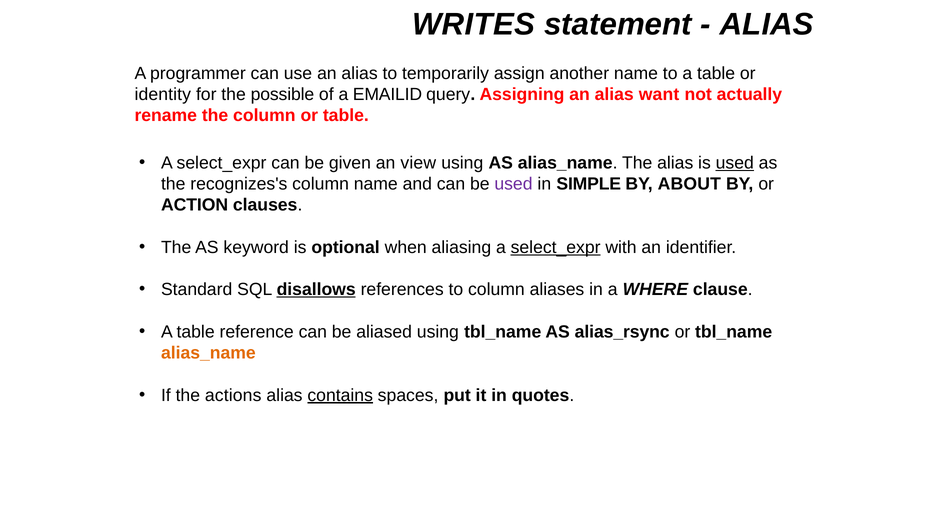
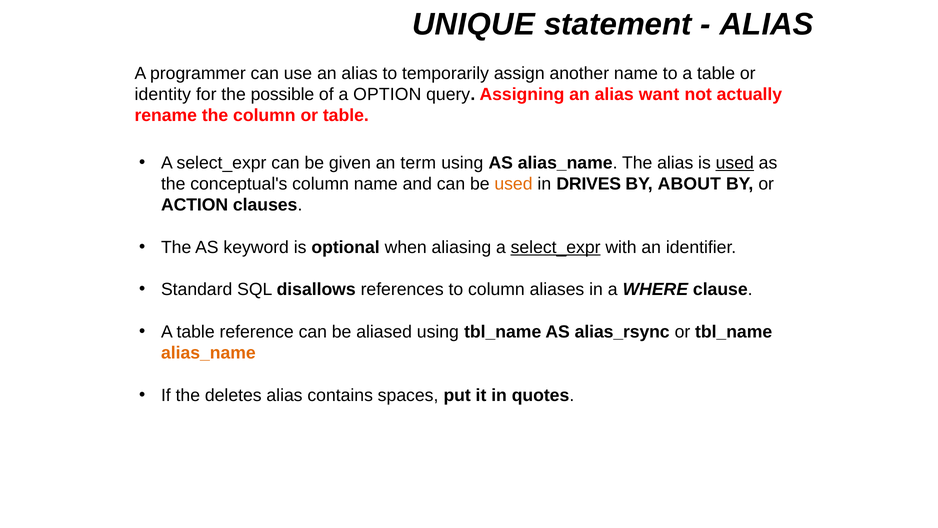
WRITES: WRITES -> UNIQUE
EMAILID: EMAILID -> OPTION
view: view -> term
recognizes's: recognizes's -> conceptual's
used at (513, 184) colour: purple -> orange
SIMPLE: SIMPLE -> DRIVES
disallows underline: present -> none
actions: actions -> deletes
contains underline: present -> none
